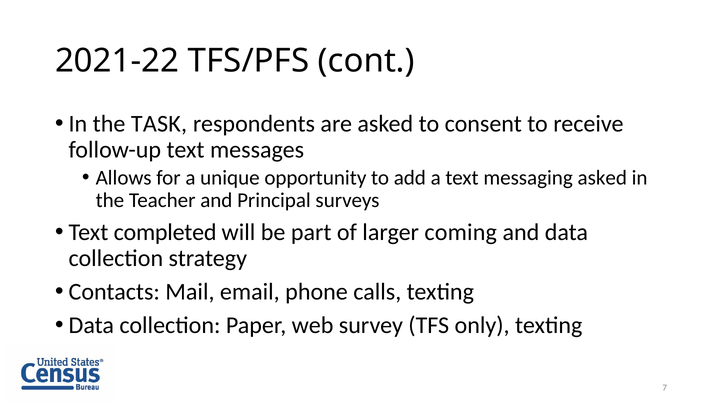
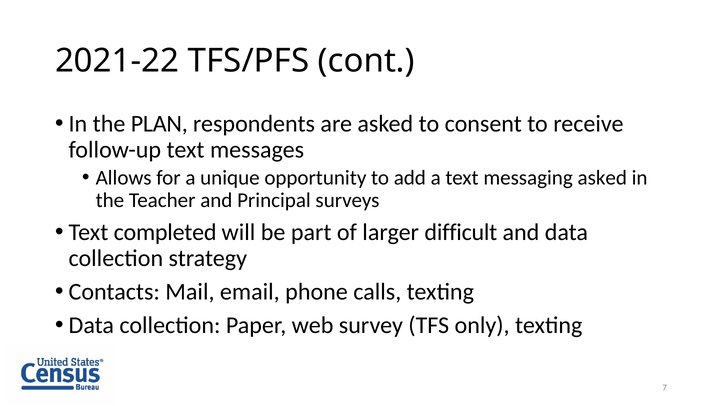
TASK: TASK -> PLAN
coming: coming -> difficult
